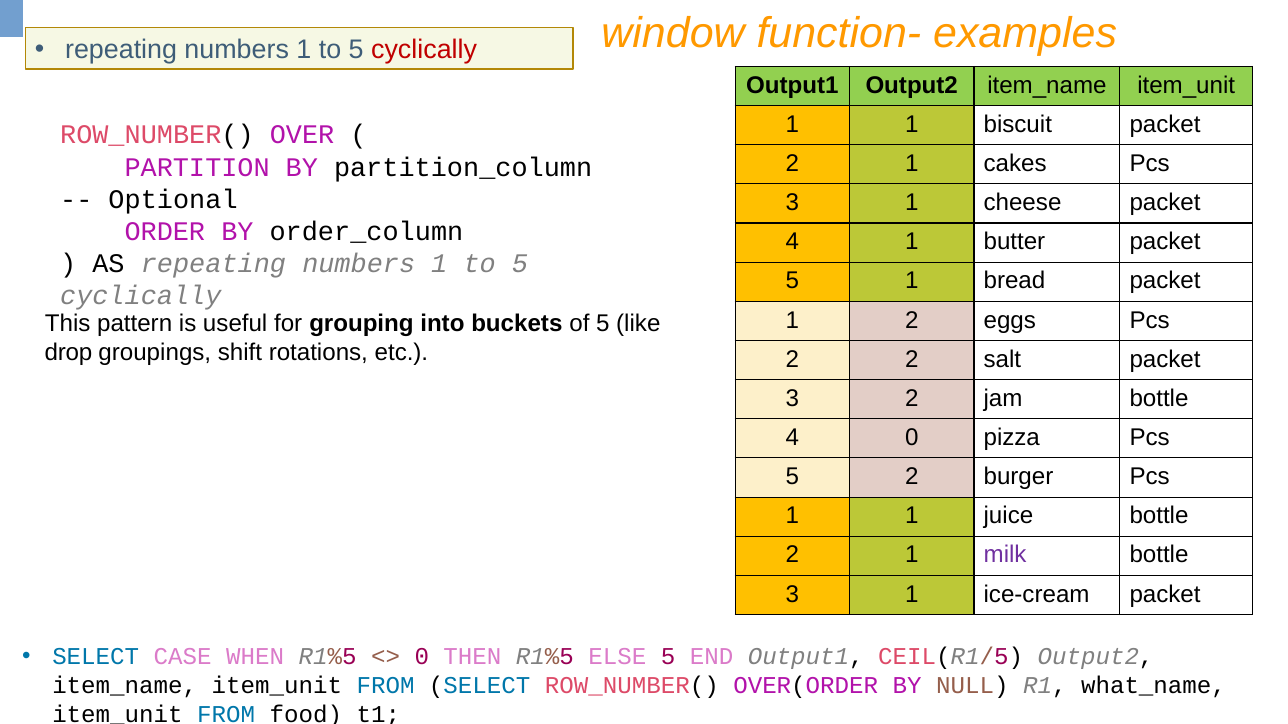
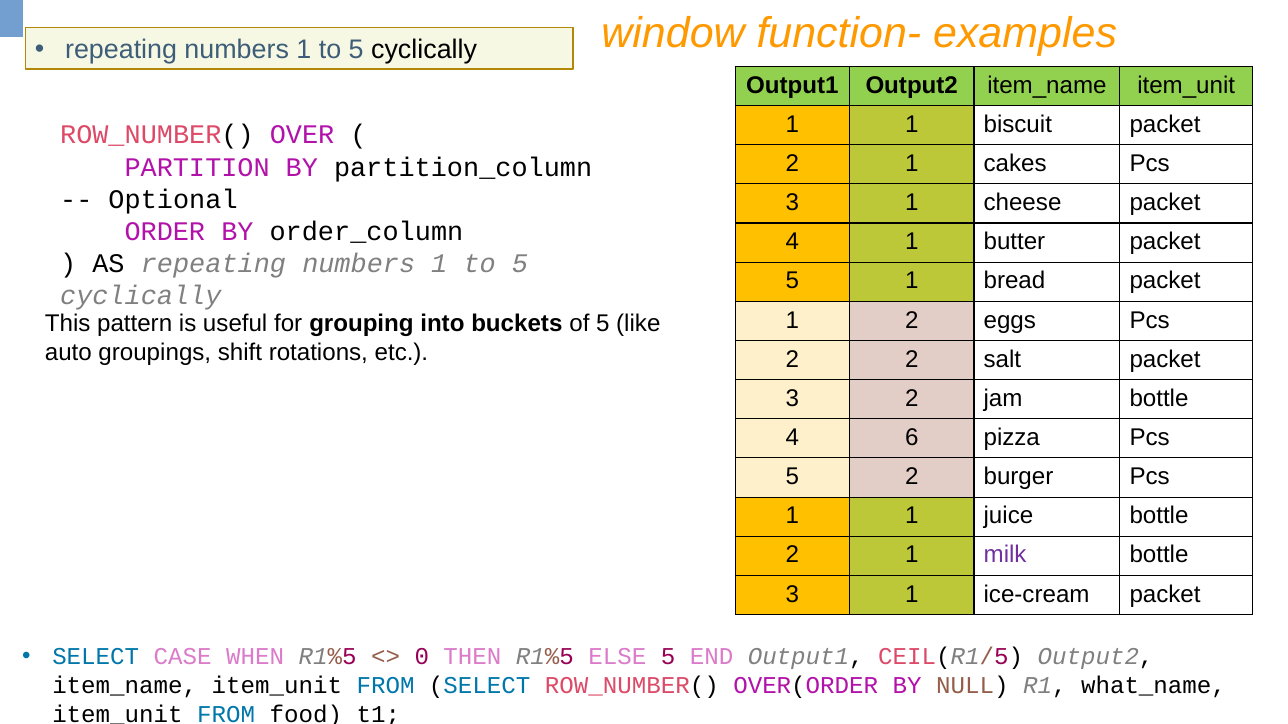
cyclically at (424, 50) colour: red -> black
drop: drop -> auto
4 0: 0 -> 6
